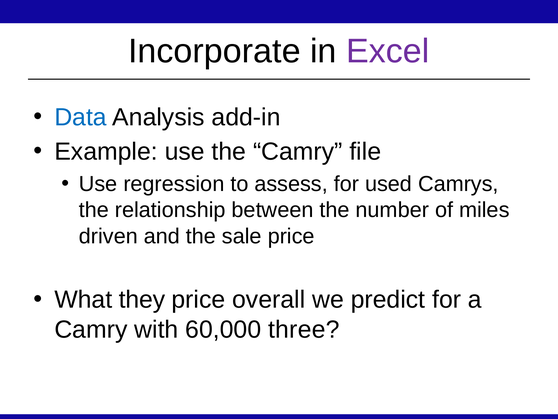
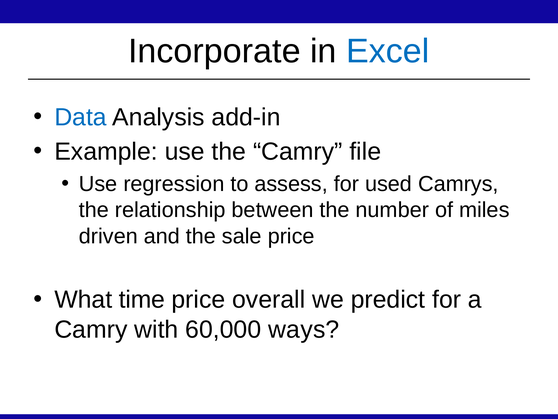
Excel colour: purple -> blue
they: they -> time
three: three -> ways
